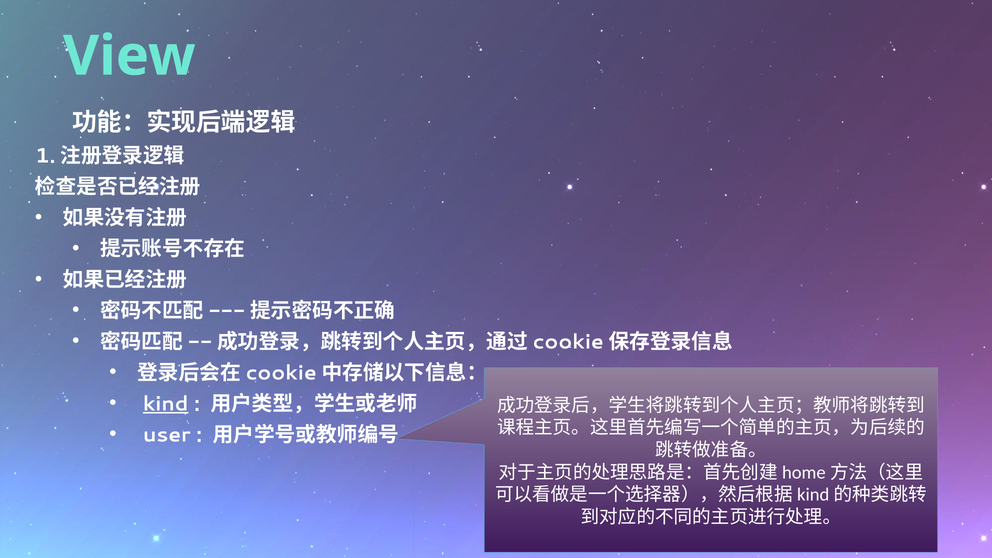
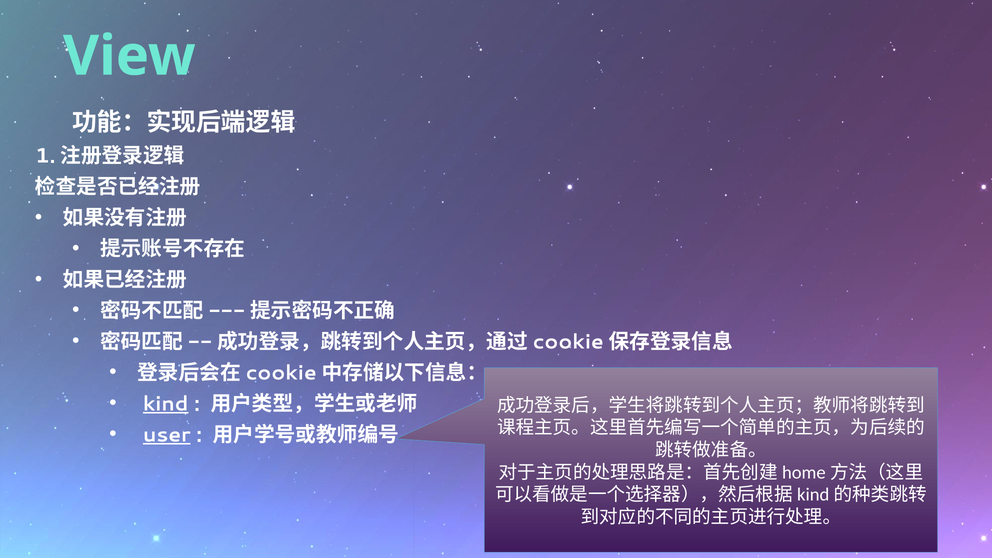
user underline: none -> present
